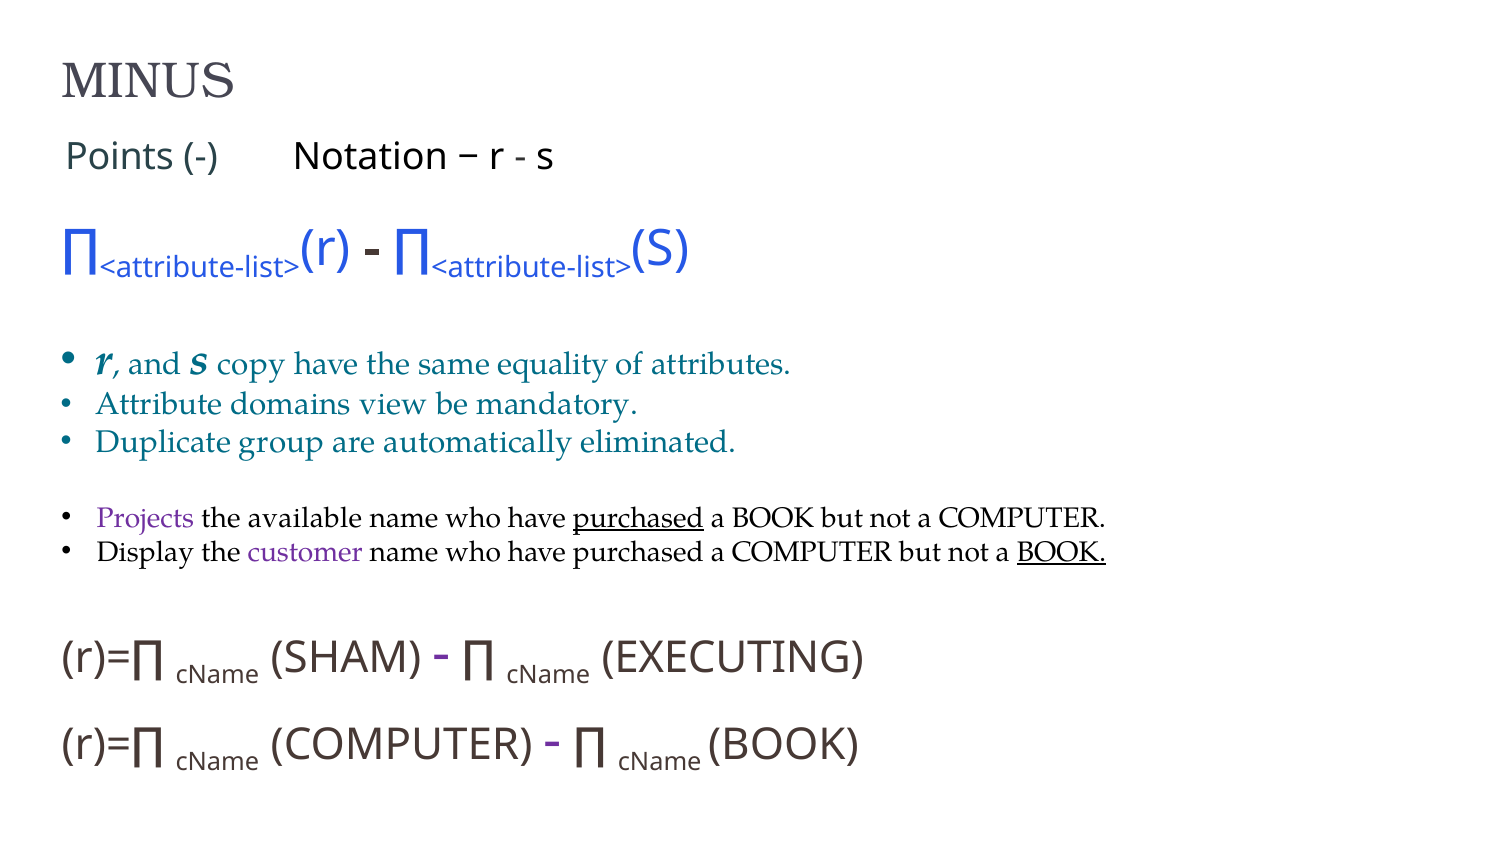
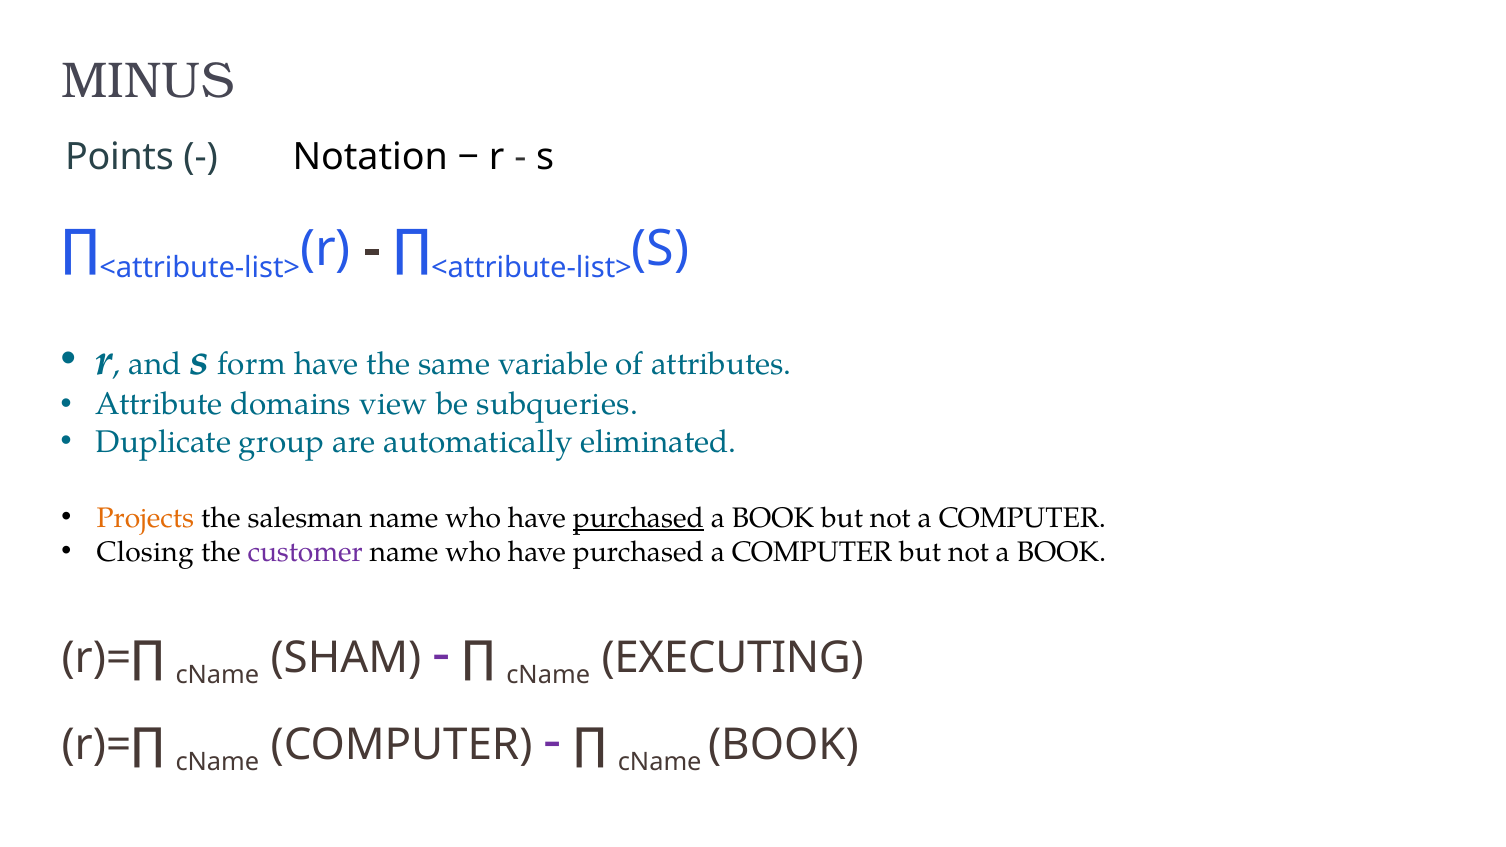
copy: copy -> form
equality: equality -> variable
mandatory: mandatory -> subqueries
Projects colour: purple -> orange
available: available -> salesman
Display: Display -> Closing
BOOK at (1062, 552) underline: present -> none
